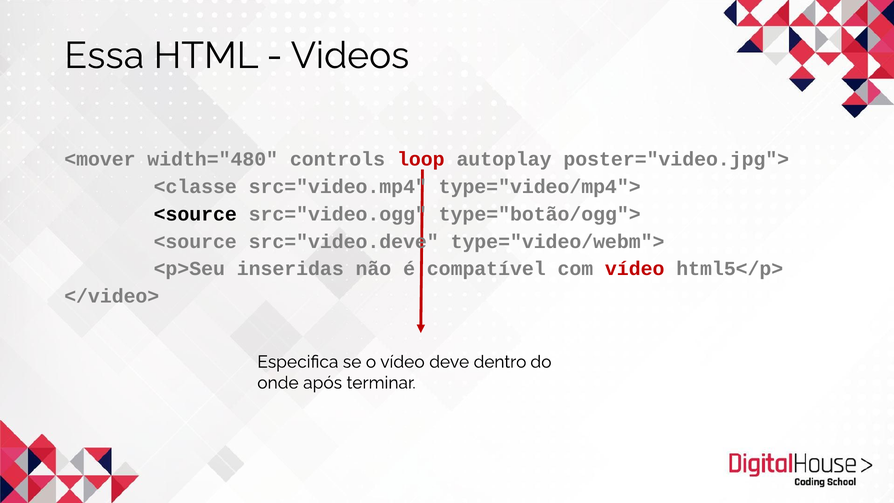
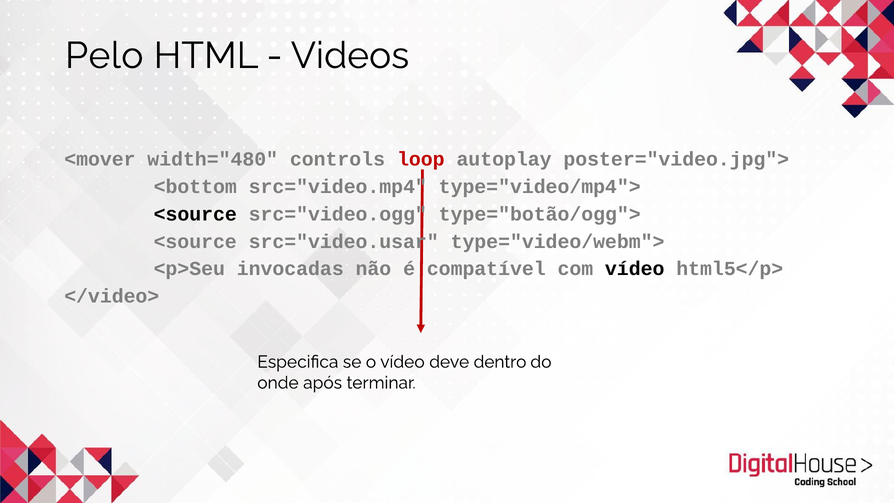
Essa: Essa -> Pelo
<classe: <classe -> <bottom
src="video.deve: src="video.deve -> src="video.usar
inseridas: inseridas -> invocadas
vídeo at (635, 269) colour: red -> black
